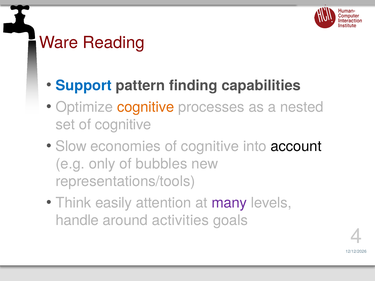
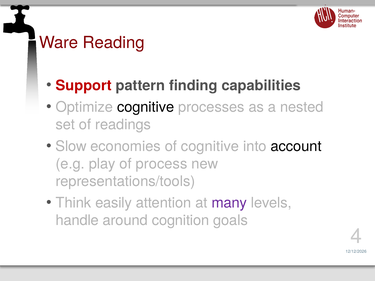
Support colour: blue -> red
cognitive at (146, 107) colour: orange -> black
set of cognitive: cognitive -> readings
only: only -> play
bubbles: bubbles -> process
activities: activities -> cognition
